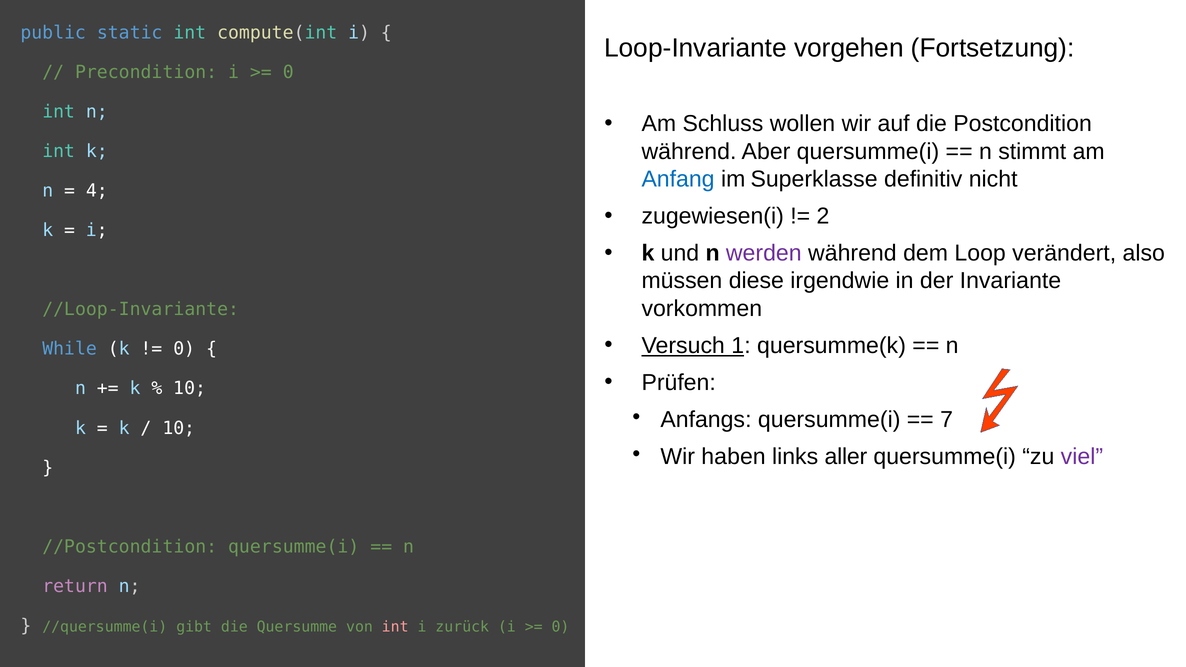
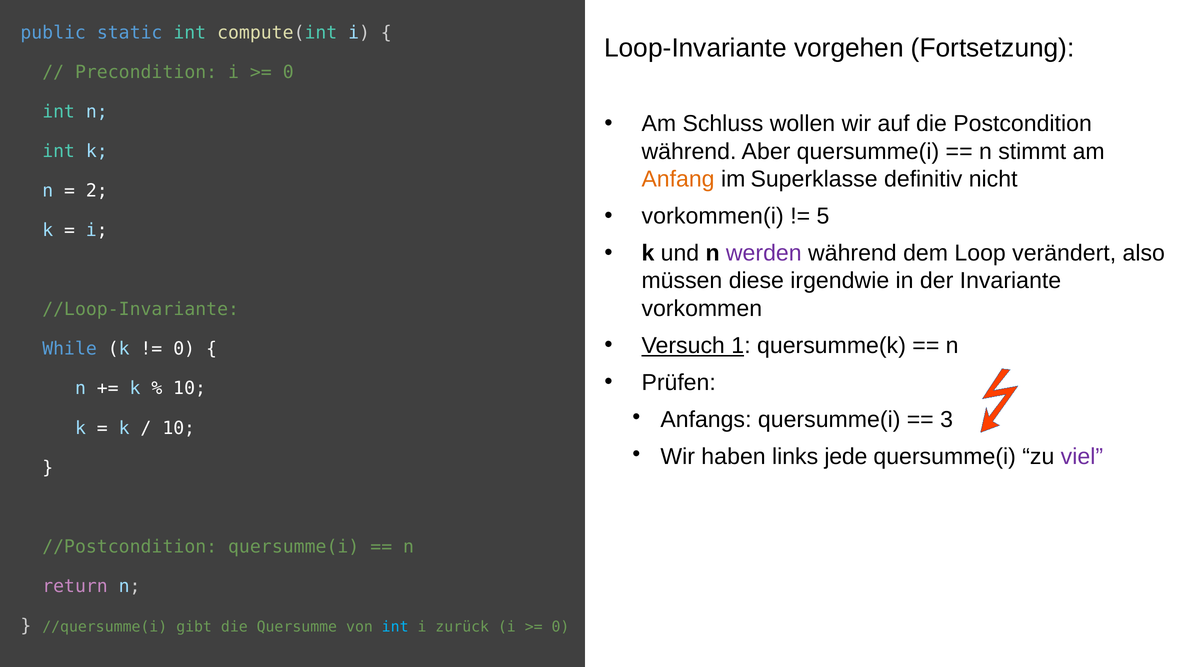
Anfang colour: blue -> orange
4: 4 -> 2
zugewiesen(i: zugewiesen(i -> vorkommen(i
2: 2 -> 5
7: 7 -> 3
aller: aller -> jede
int at (395, 627) colour: pink -> light blue
